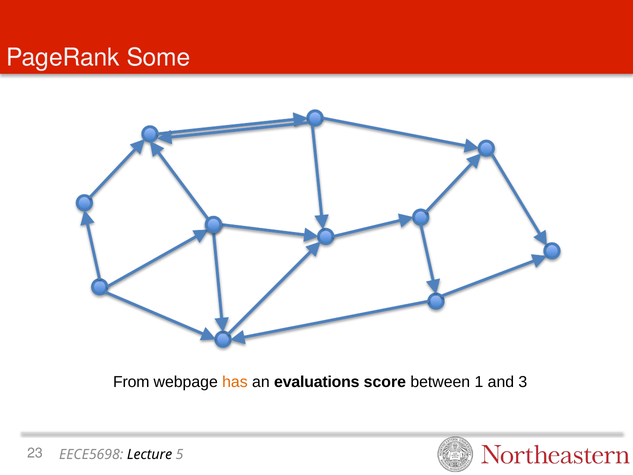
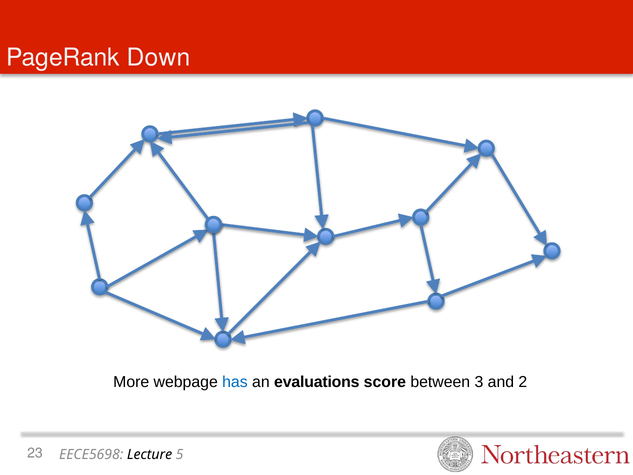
Some: Some -> Down
From: From -> More
has colour: orange -> blue
1: 1 -> 3
3: 3 -> 2
